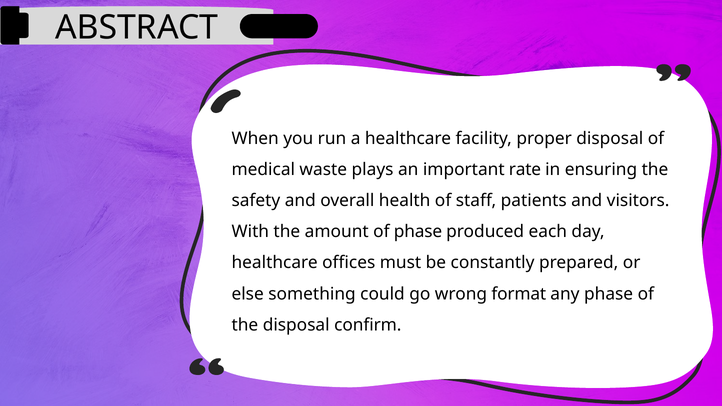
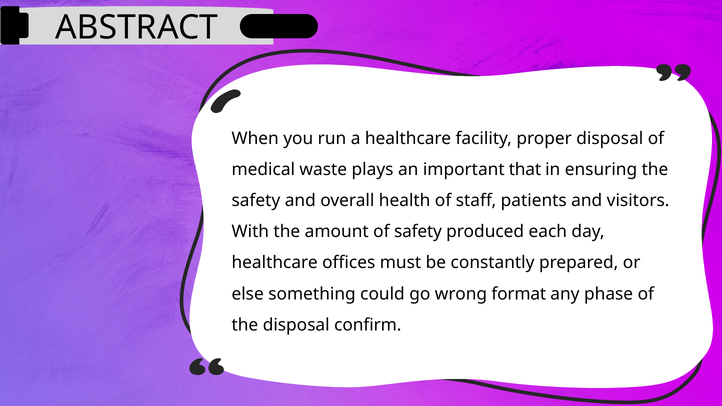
rate: rate -> that
of phase: phase -> safety
